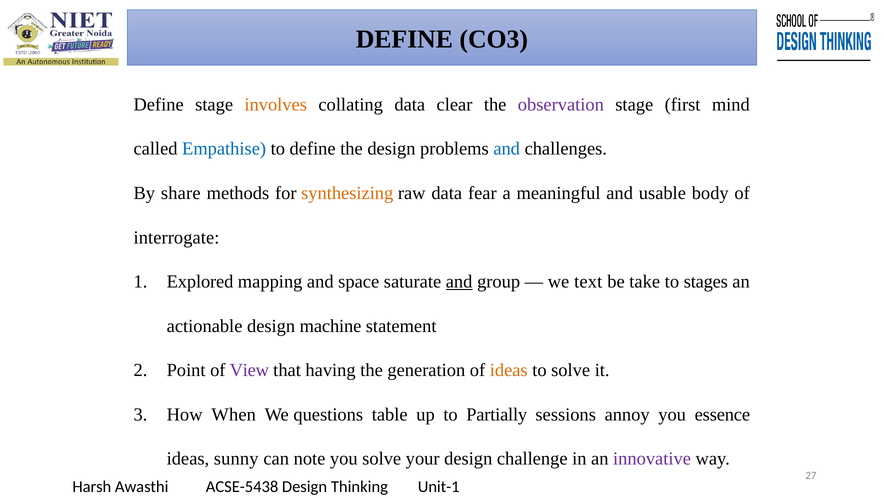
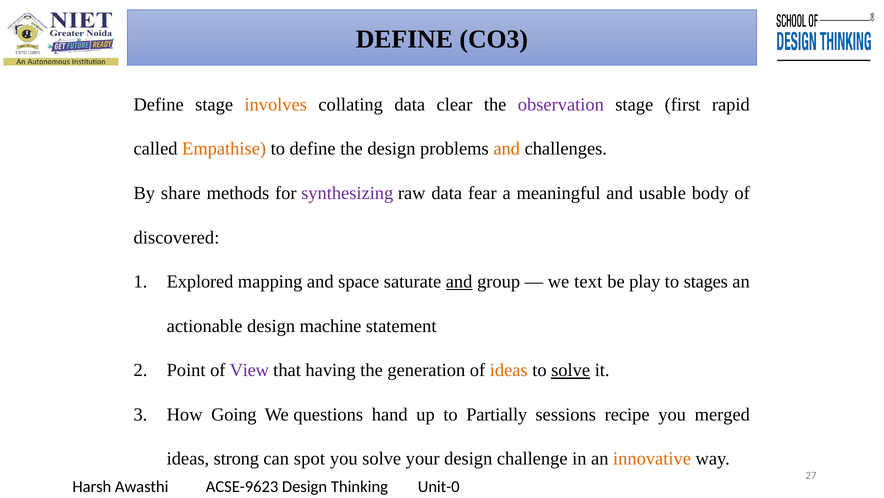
mind: mind -> rapid
Empathise colour: blue -> orange
and at (507, 149) colour: blue -> orange
synthesizing colour: orange -> purple
interrogate: interrogate -> discovered
take: take -> play
solve at (571, 370) underline: none -> present
When: When -> Going
table: table -> hand
annoy: annoy -> recipe
essence: essence -> merged
sunny: sunny -> strong
note: note -> spot
innovative colour: purple -> orange
ACSE-5438: ACSE-5438 -> ACSE-9623
Unit-1: Unit-1 -> Unit-0
